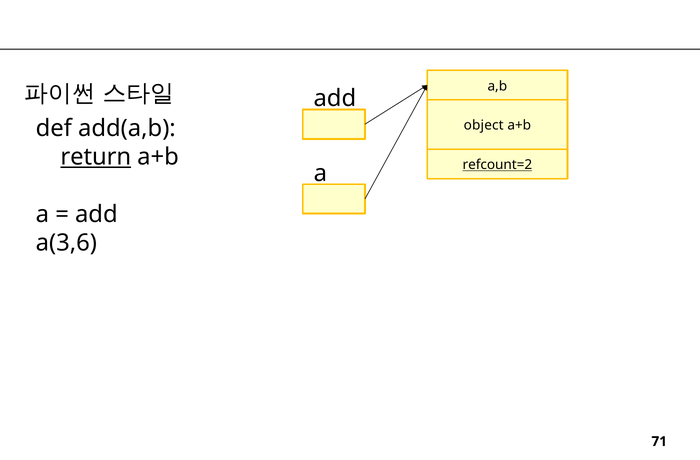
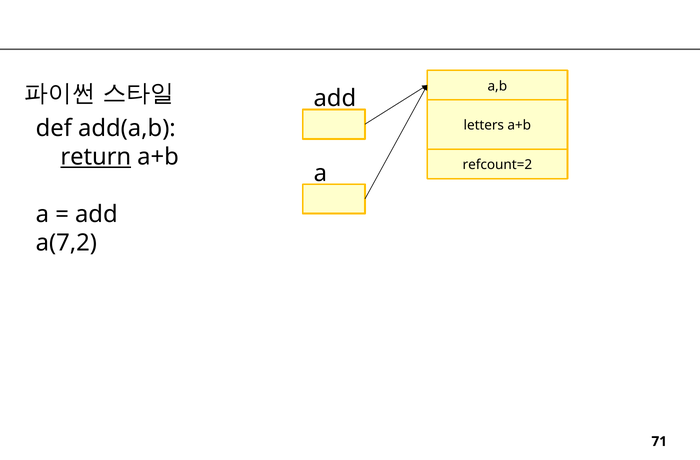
object: object -> letters
refcount=2 underline: present -> none
a(3,6: a(3,6 -> a(7,2
